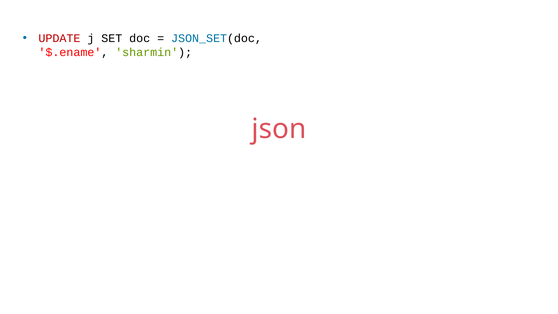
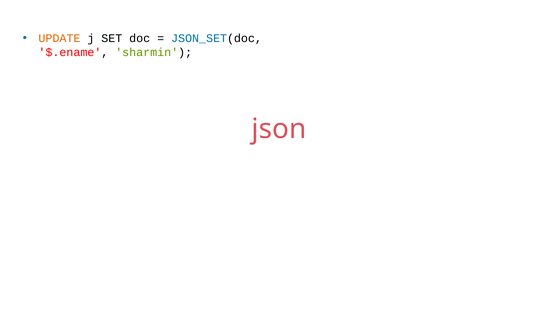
UPDATE colour: red -> orange
